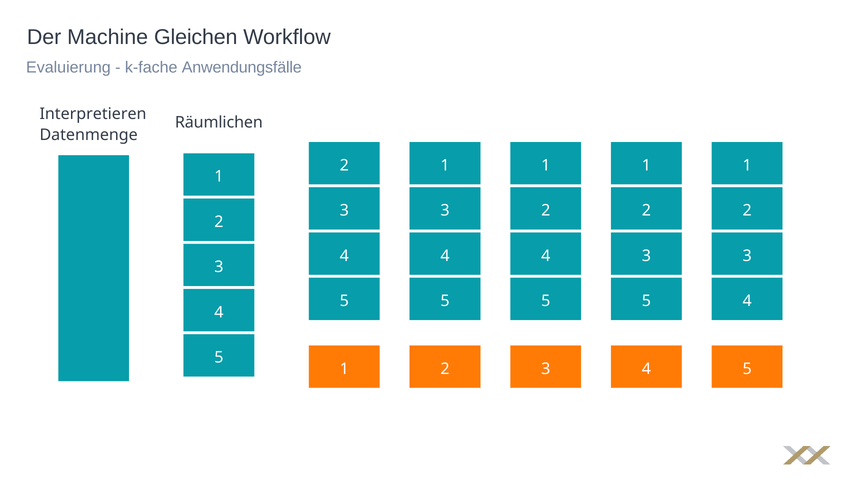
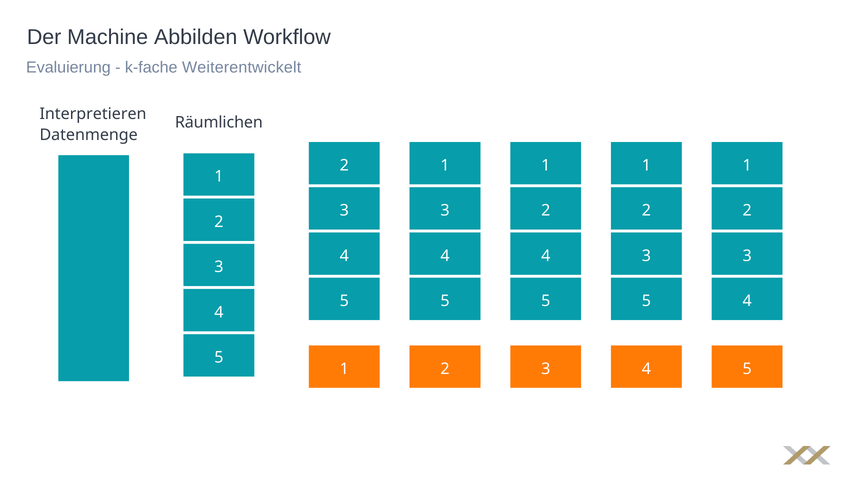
Gleichen: Gleichen -> Abbilden
Anwendungsfälle: Anwendungsfälle -> Weiterentwickelt
